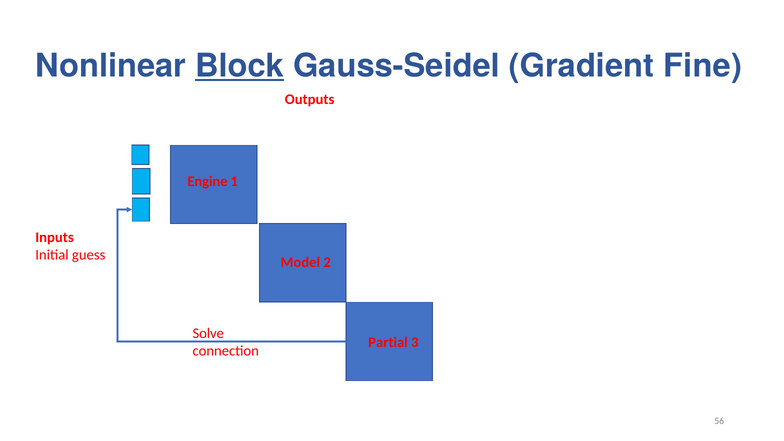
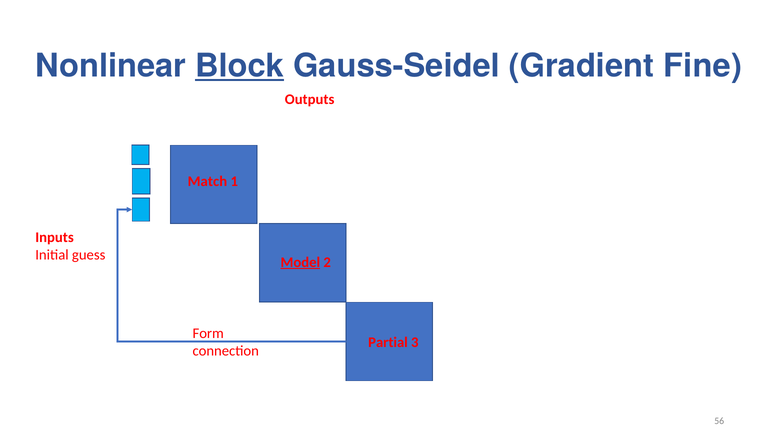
Engine: Engine -> Match
Model underline: none -> present
Solve: Solve -> Form
